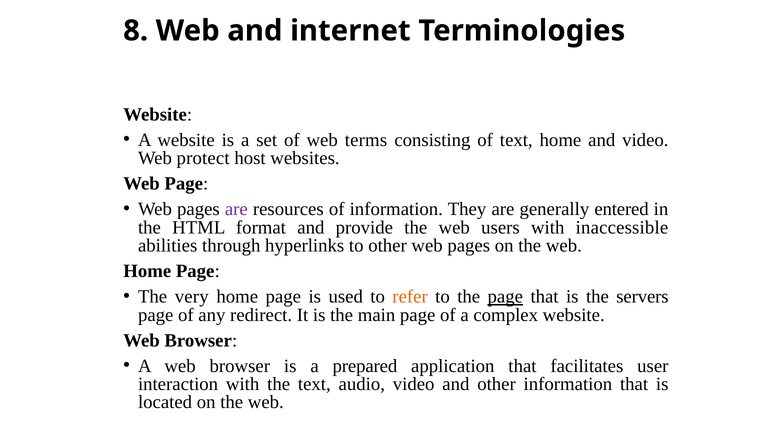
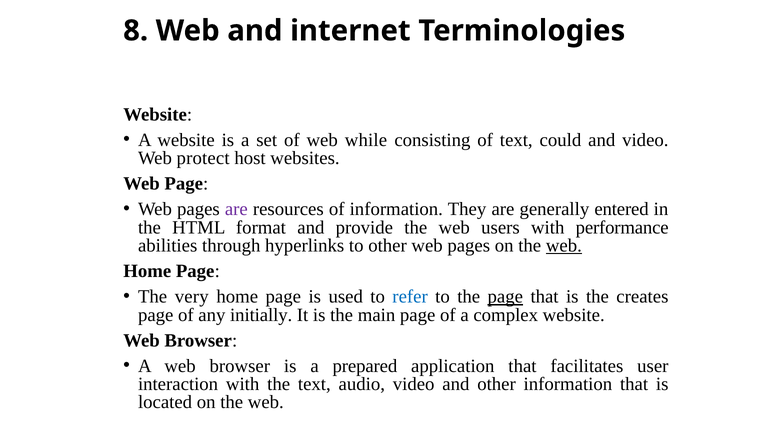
terms: terms -> while
text home: home -> could
inaccessible: inaccessible -> performance
web at (564, 246) underline: none -> present
refer colour: orange -> blue
servers: servers -> creates
redirect: redirect -> initially
